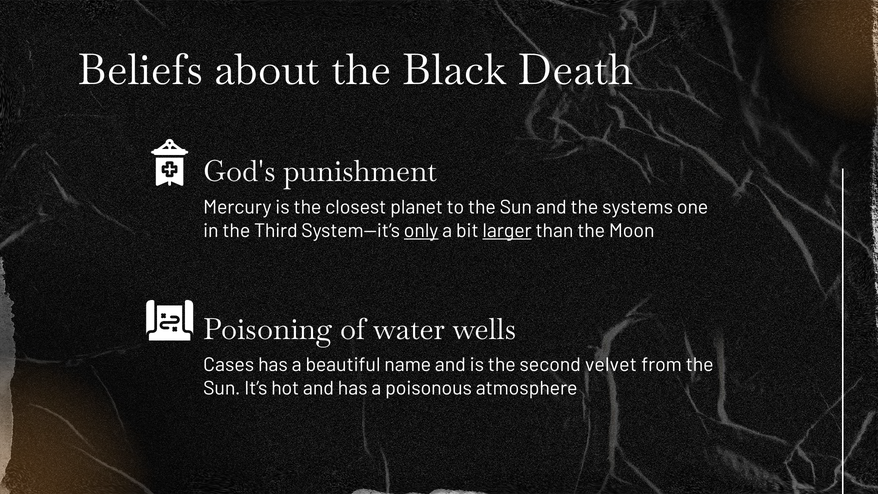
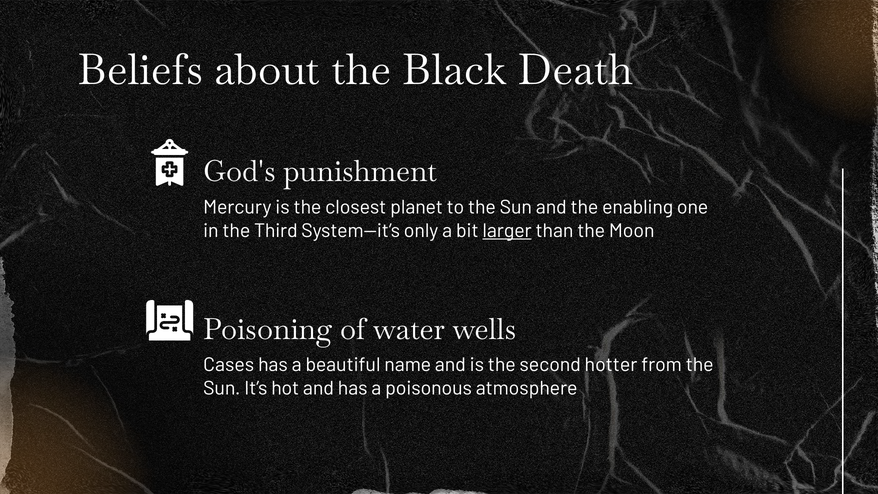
systems: systems -> enabling
only underline: present -> none
velvet: velvet -> hotter
